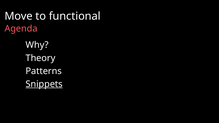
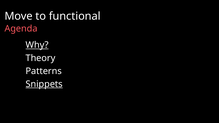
Why underline: none -> present
